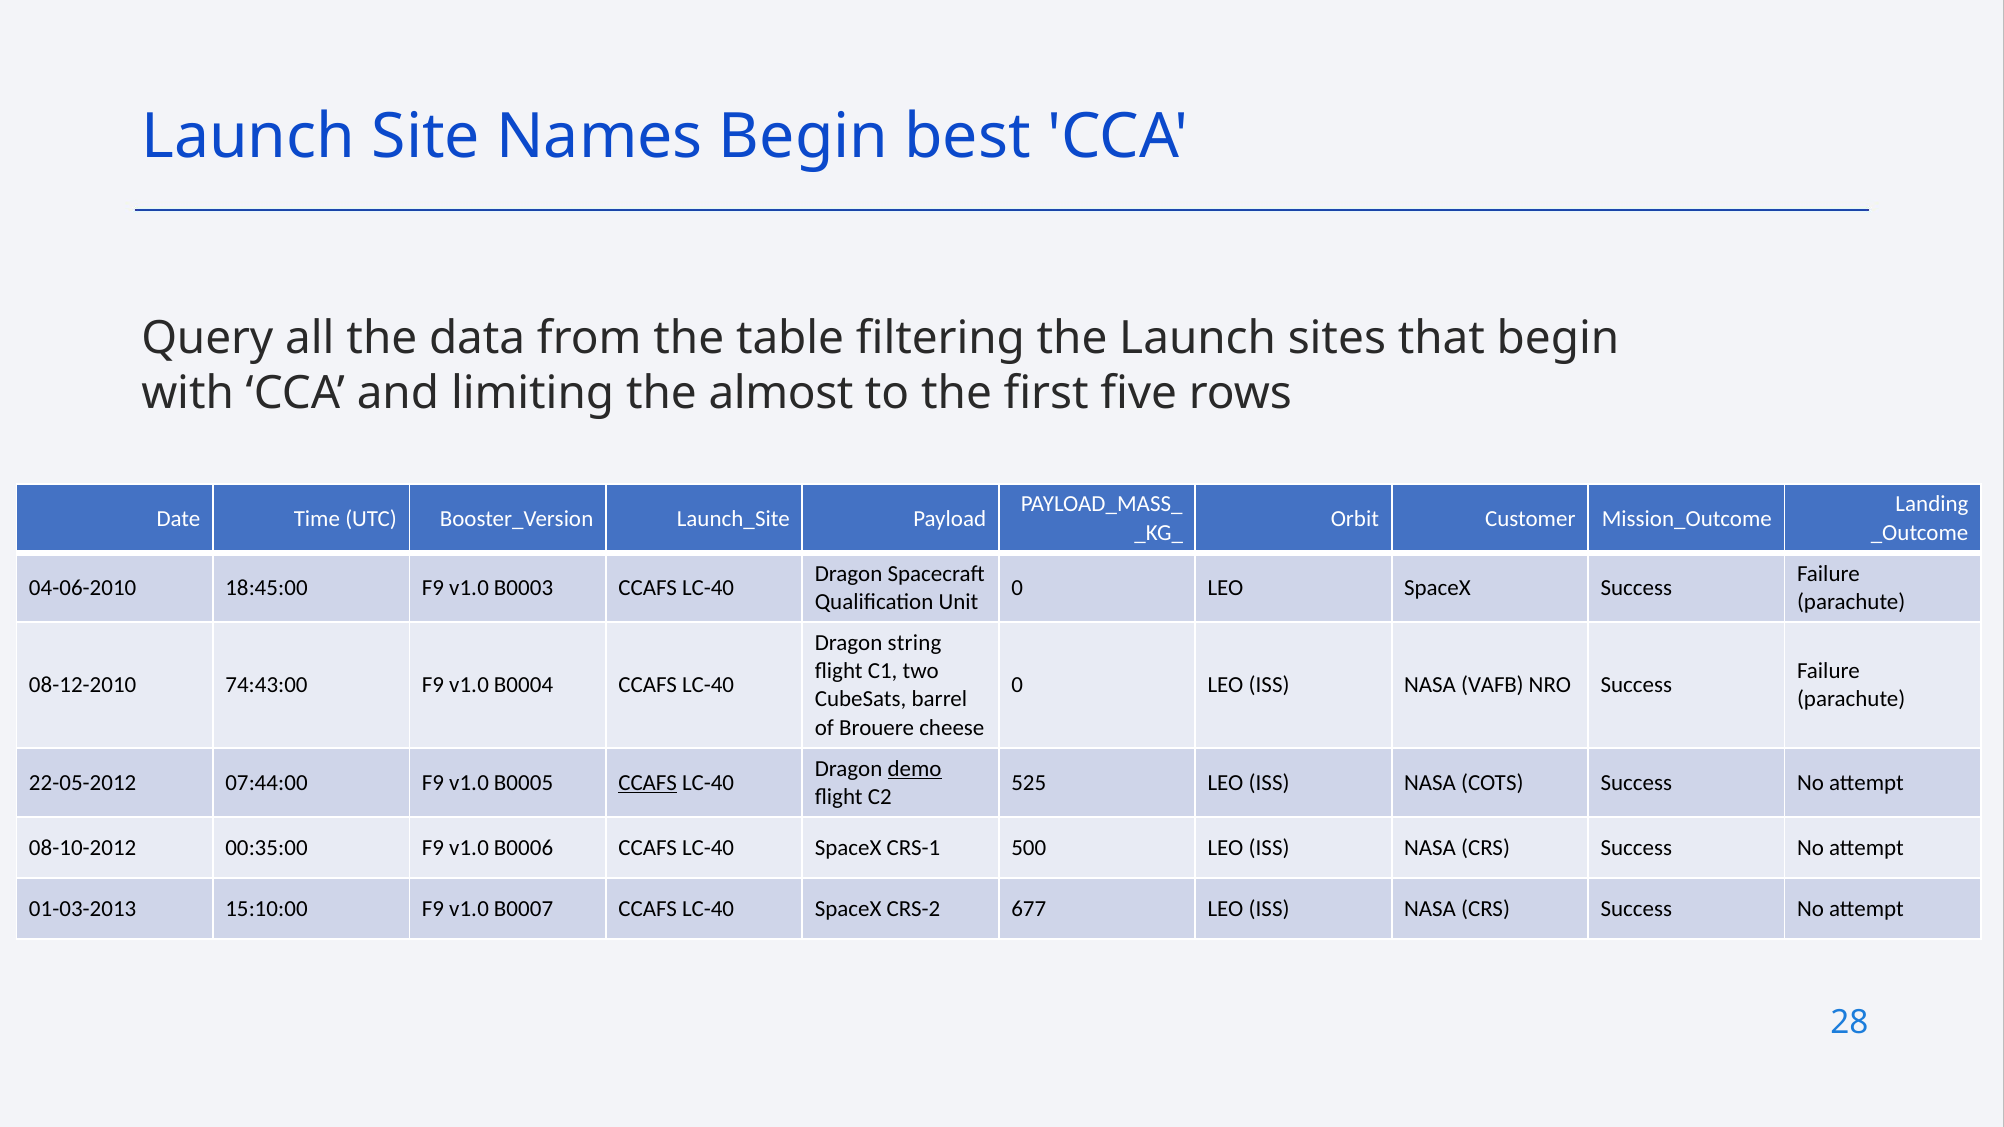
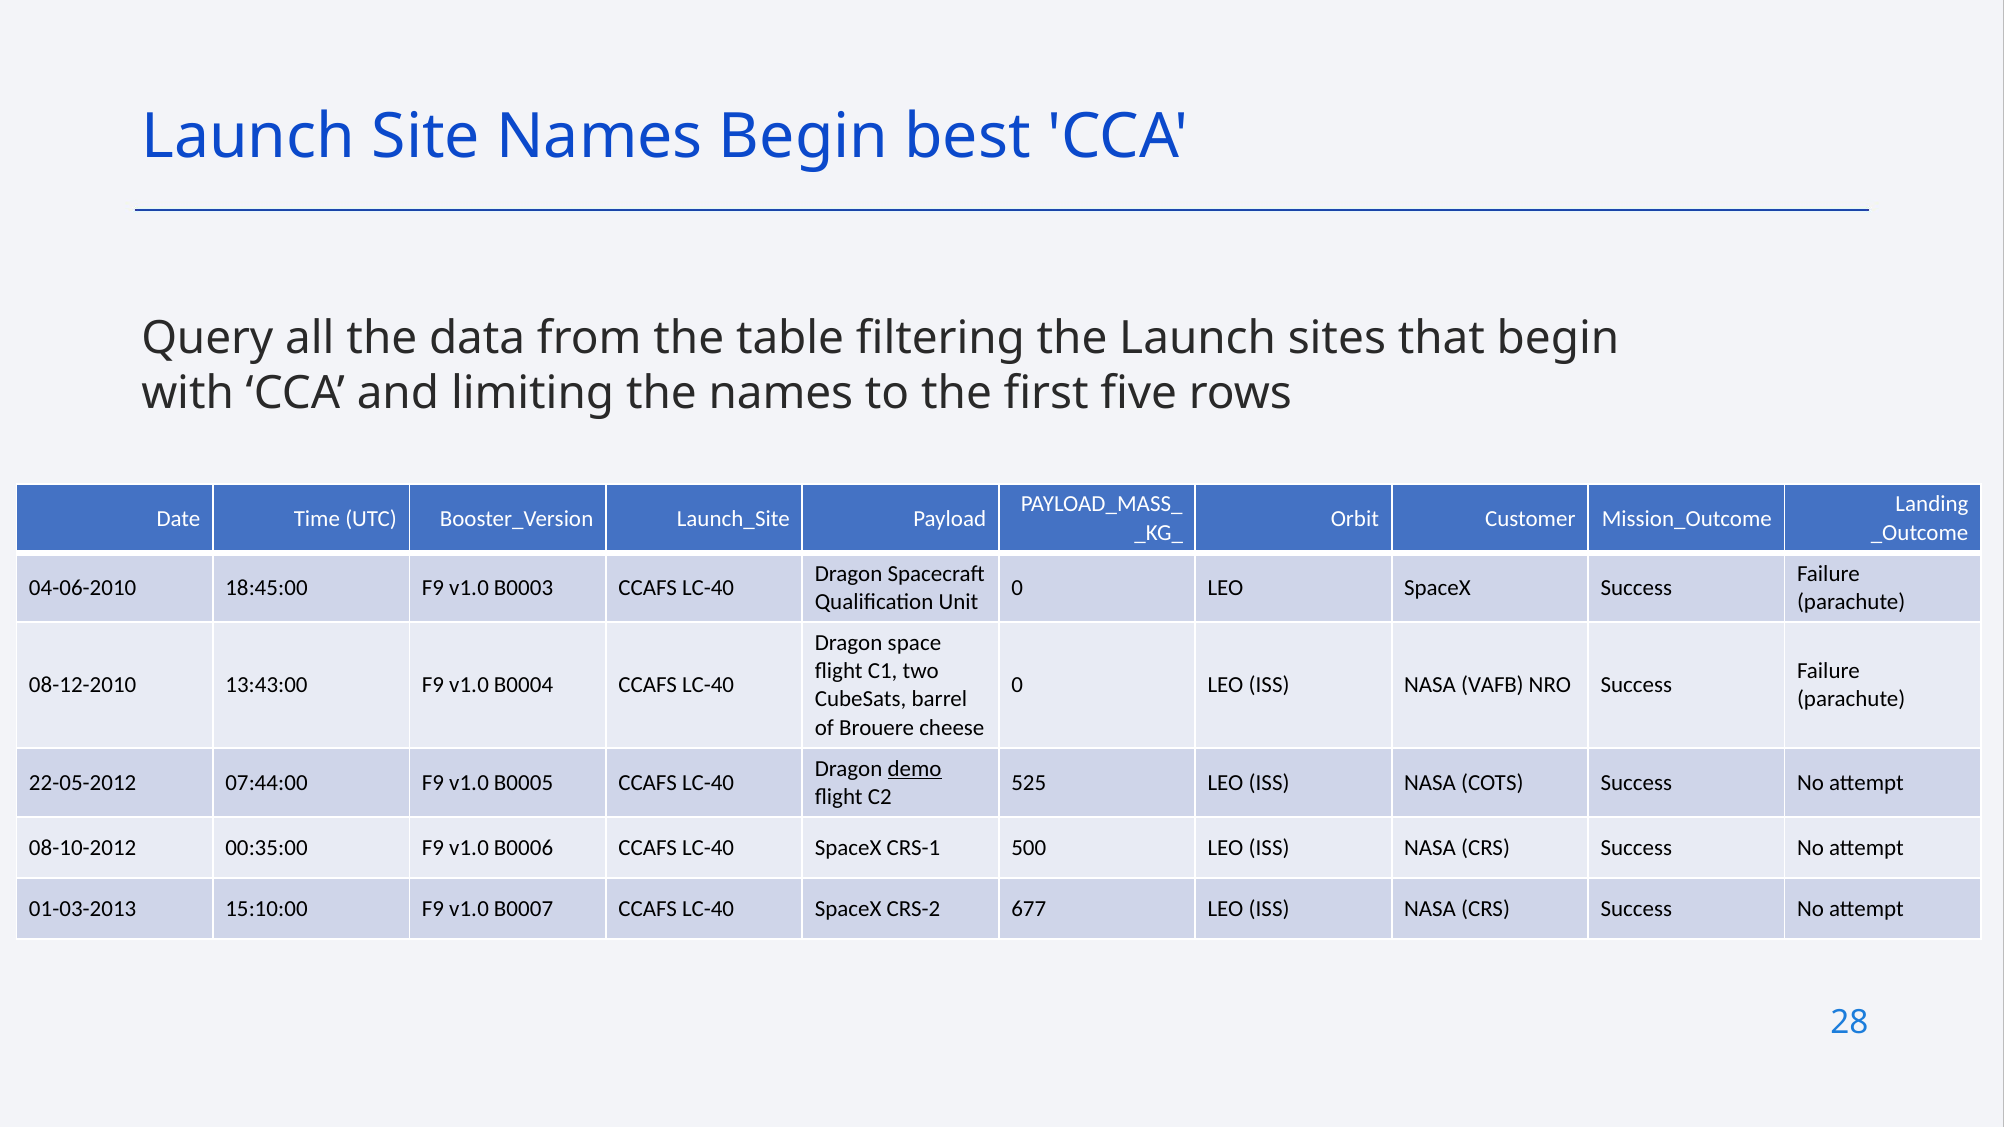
the almost: almost -> names
string: string -> space
74:43:00: 74:43:00 -> 13:43:00
CCAFS at (648, 783) underline: present -> none
